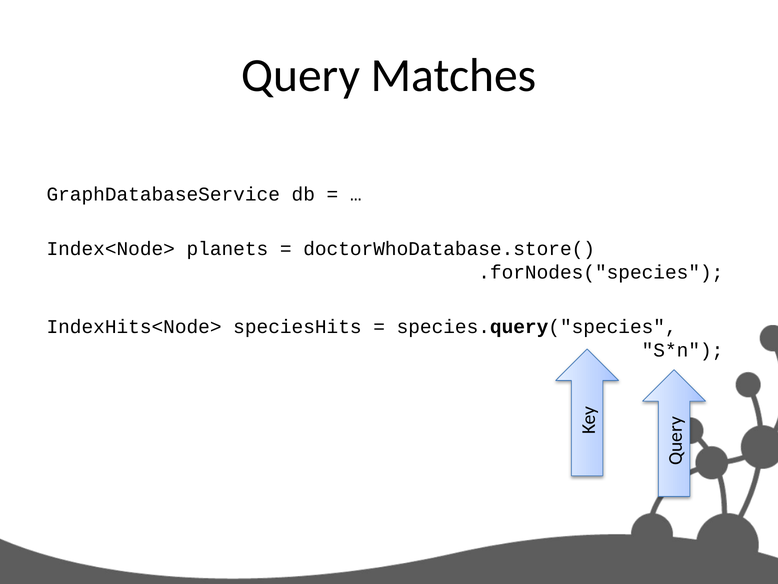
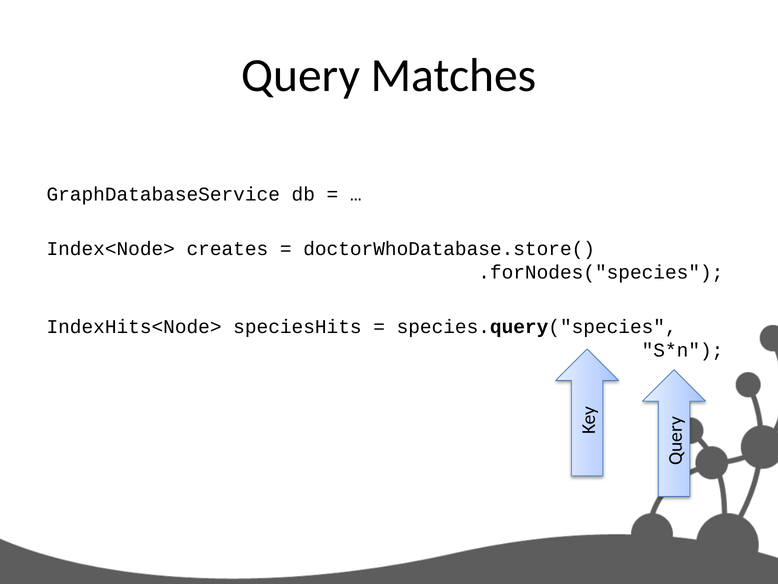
planets: planets -> creates
